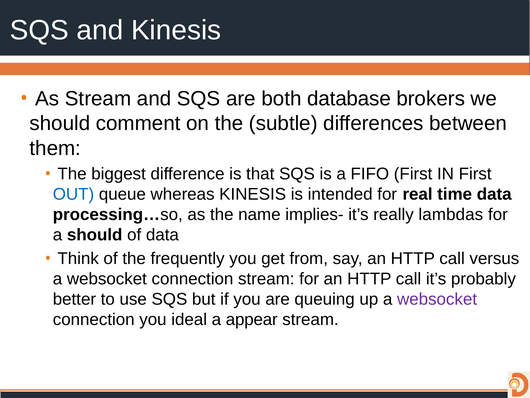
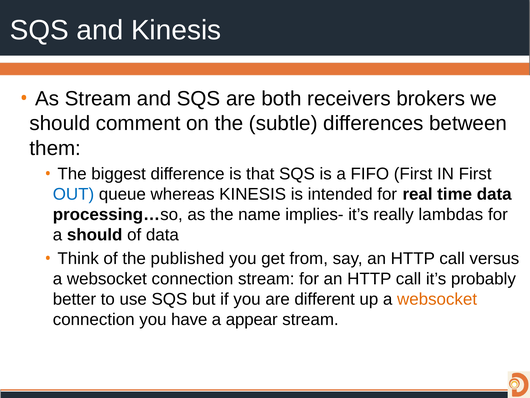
database: database -> receivers
frequently: frequently -> published
queuing: queuing -> different
websocket at (437, 299) colour: purple -> orange
ideal: ideal -> have
